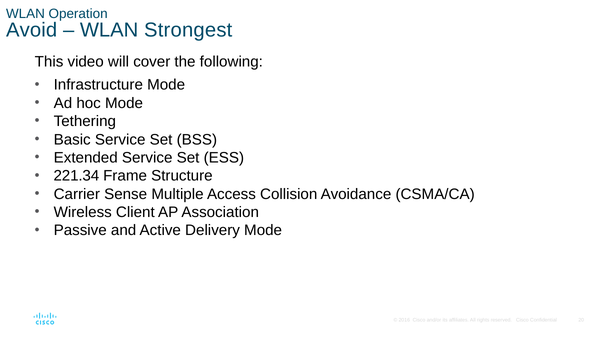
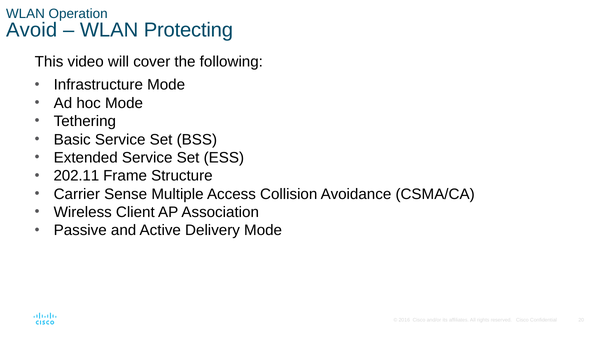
Strongest: Strongest -> Protecting
221.34: 221.34 -> 202.11
